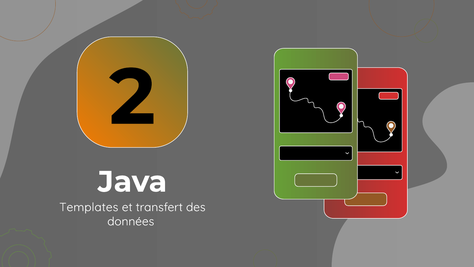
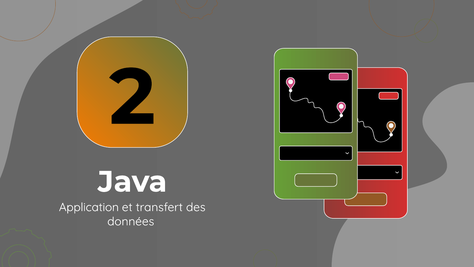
Templates: Templates -> Application
